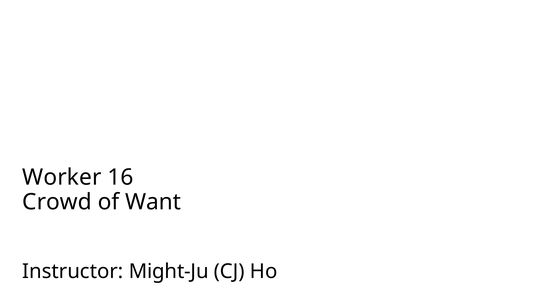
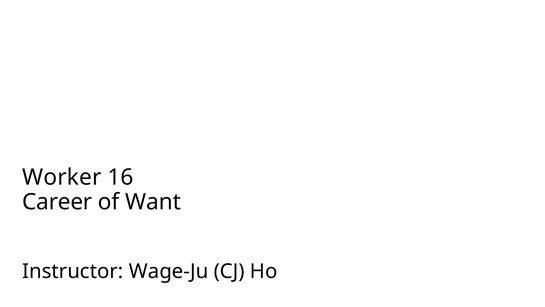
Crowd: Crowd -> Career
Might-Ju: Might-Ju -> Wage-Ju
